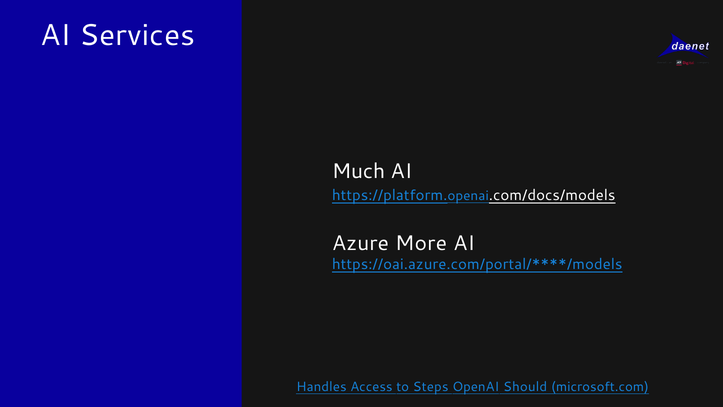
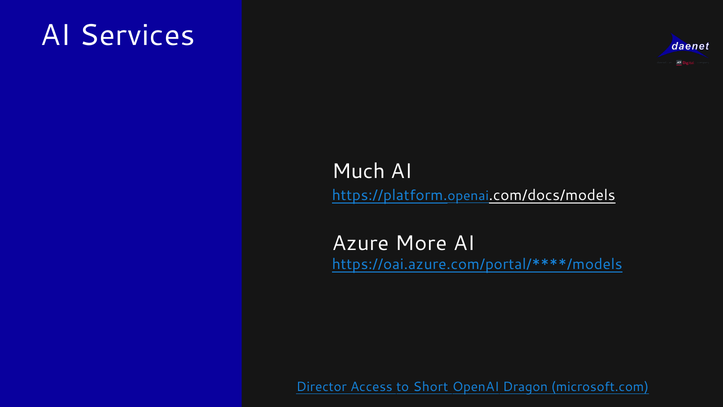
Handles: Handles -> Director
Steps: Steps -> Short
Should: Should -> Dragon
